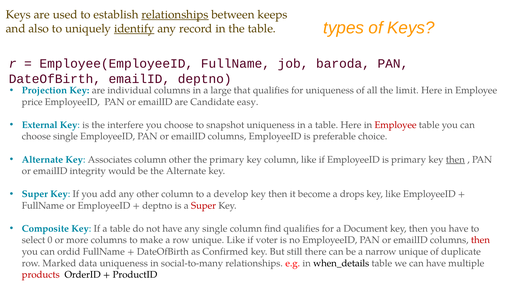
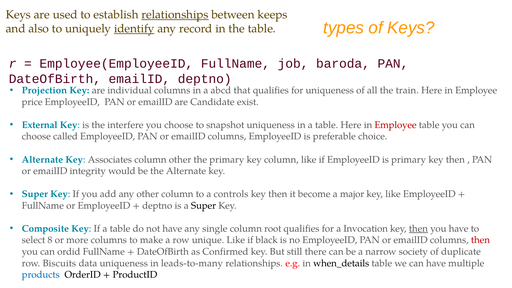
large: large -> abcd
limit: limit -> train
easy: easy -> exist
choose single: single -> called
then at (455, 160) underline: present -> none
develop: develop -> controls
drops: drops -> major
Super at (204, 206) colour: red -> black
find: find -> root
Document: Document -> Invocation
then at (418, 229) underline: none -> present
0: 0 -> 8
voter: voter -> black
narrow unique: unique -> society
Marked: Marked -> Biscuits
social-to-many: social-to-many -> leads-to-many
products colour: red -> blue
